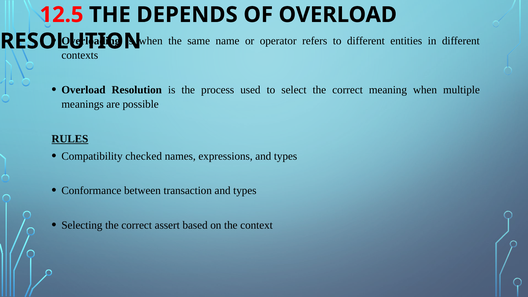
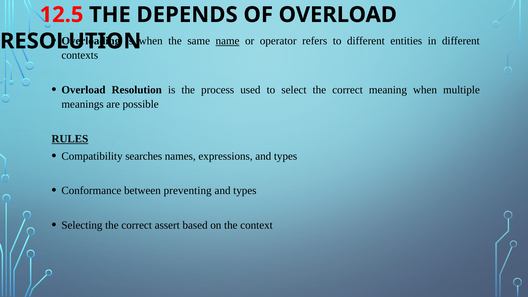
name underline: none -> present
checked: checked -> searches
transaction: transaction -> preventing
